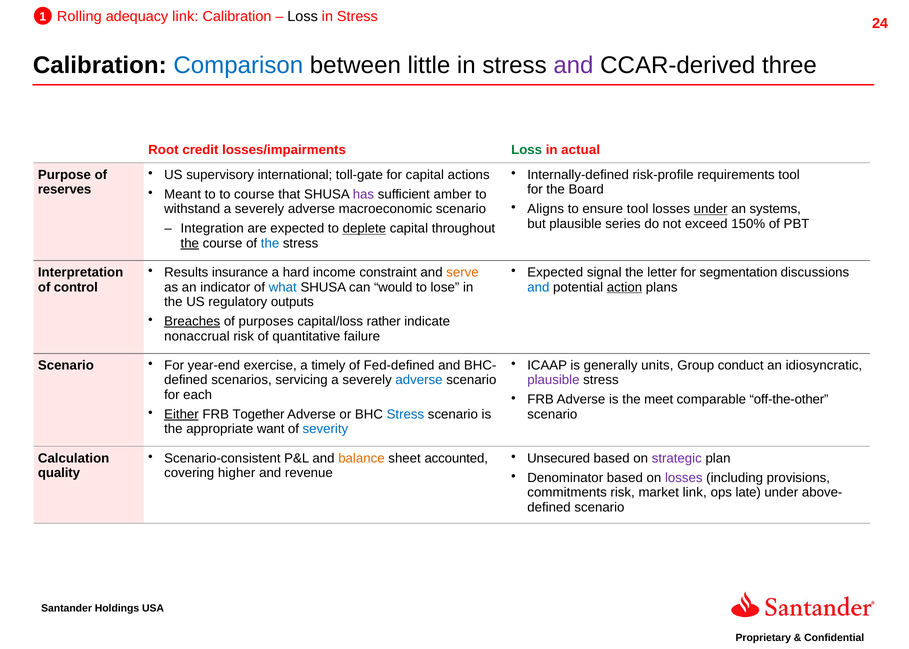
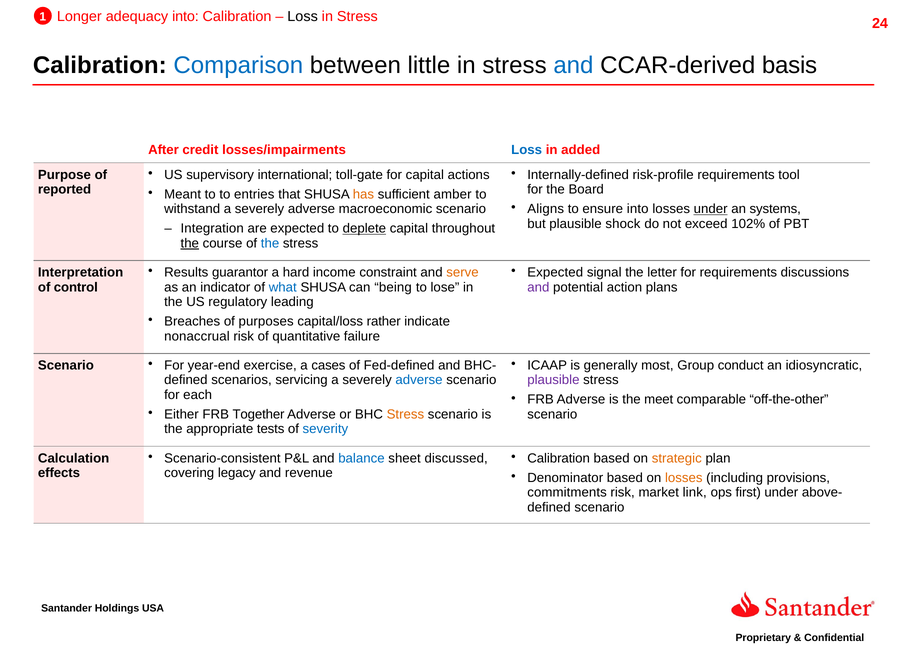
Rolling: Rolling -> Longer
adequacy link: link -> into
and at (573, 65) colour: purple -> blue
three: three -> basis
Root: Root -> After
Loss at (527, 150) colour: green -> blue
actual: actual -> added
reserves: reserves -> reported
to course: course -> entries
has colour: purple -> orange
ensure tool: tool -> into
series: series -> shock
150%: 150% -> 102%
insurance: insurance -> guarantor
for segmentation: segmentation -> requirements
would: would -> being
and at (538, 287) colour: blue -> purple
action underline: present -> none
outputs: outputs -> leading
Breaches underline: present -> none
timely: timely -> cases
units: units -> most
Either underline: present -> none
Stress at (405, 414) colour: blue -> orange
want: want -> tests
balance colour: orange -> blue
accounted: accounted -> discussed
Unsecured at (559, 458): Unsecured -> Calibration
strategic colour: purple -> orange
quality: quality -> effects
higher: higher -> legacy
losses at (684, 478) colour: purple -> orange
late: late -> first
